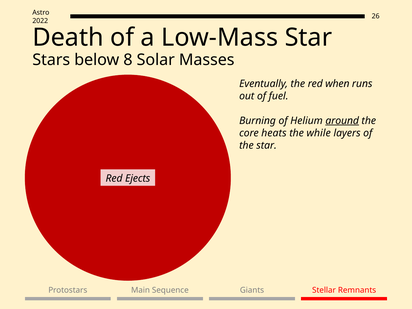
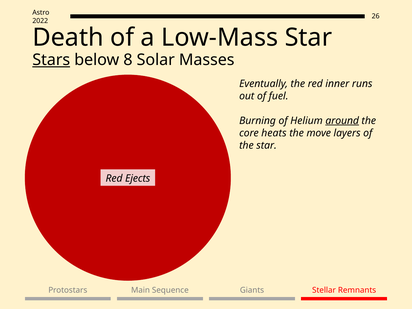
Stars underline: none -> present
when: when -> inner
while: while -> move
